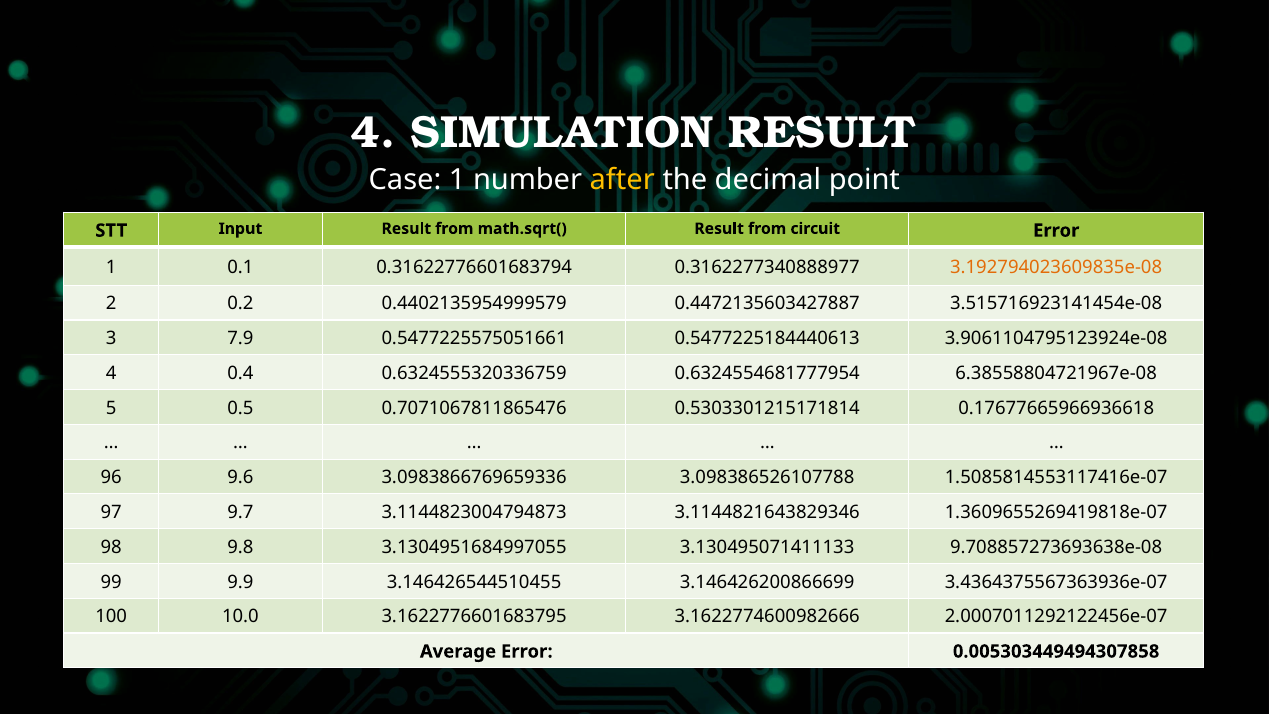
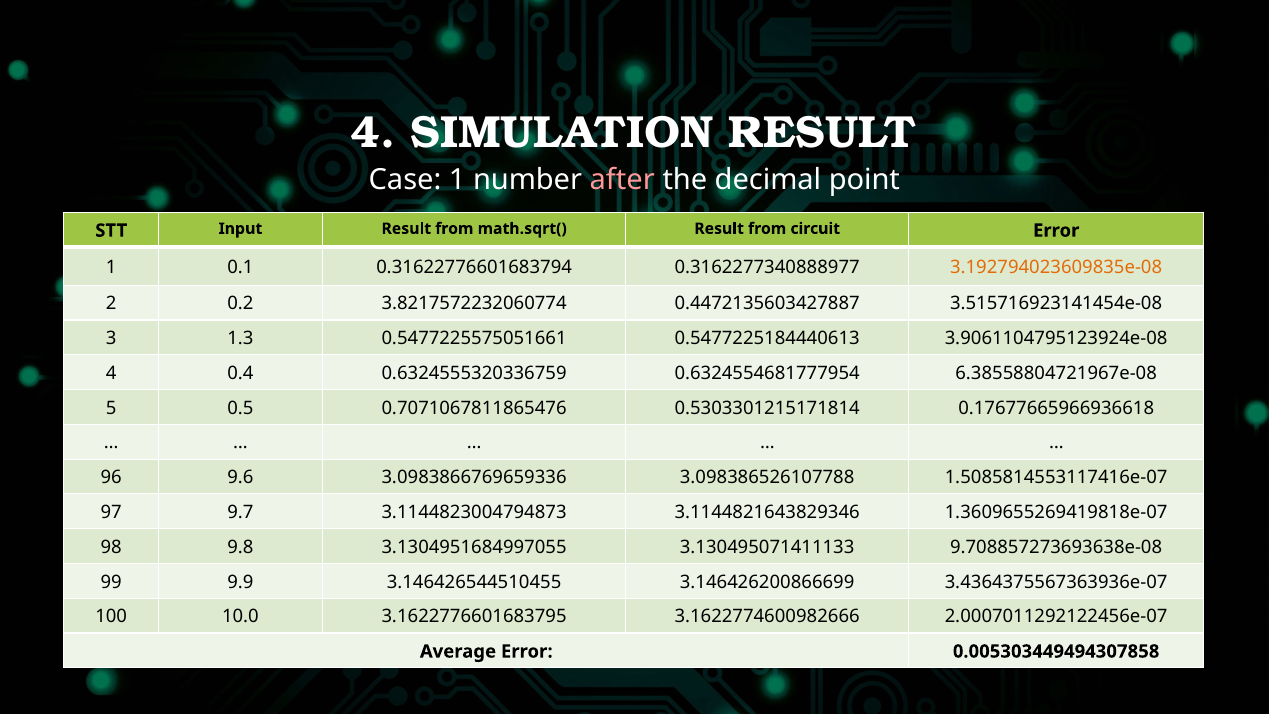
after colour: yellow -> pink
0.4402135954999579: 0.4402135954999579 -> 3.8217572232060774
7.9: 7.9 -> 1.3
